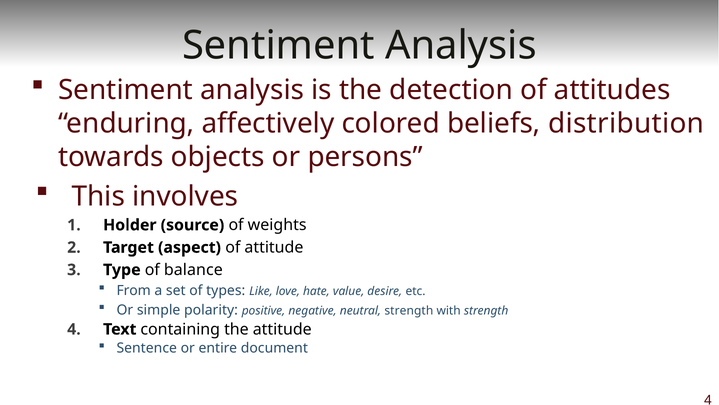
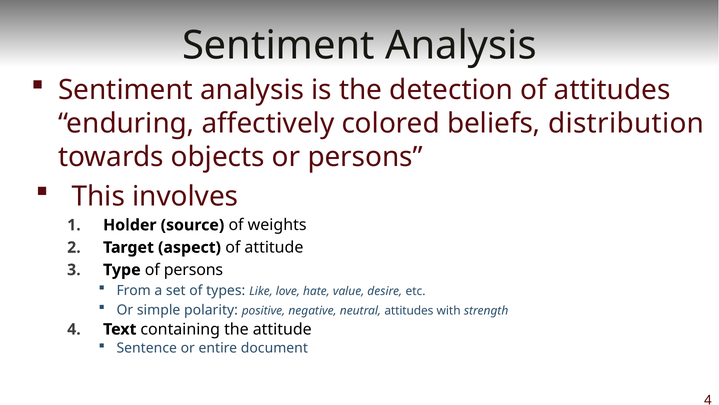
of balance: balance -> persons
neutral strength: strength -> attitudes
